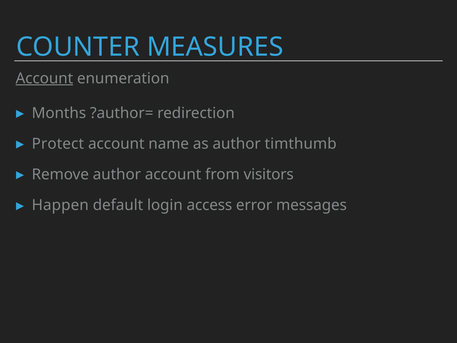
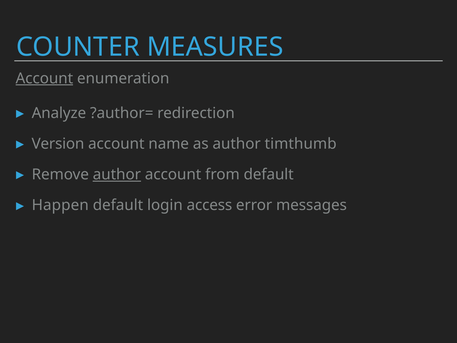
Months: Months -> Analyze
Protect: Protect -> Version
author at (117, 174) underline: none -> present
from visitors: visitors -> default
